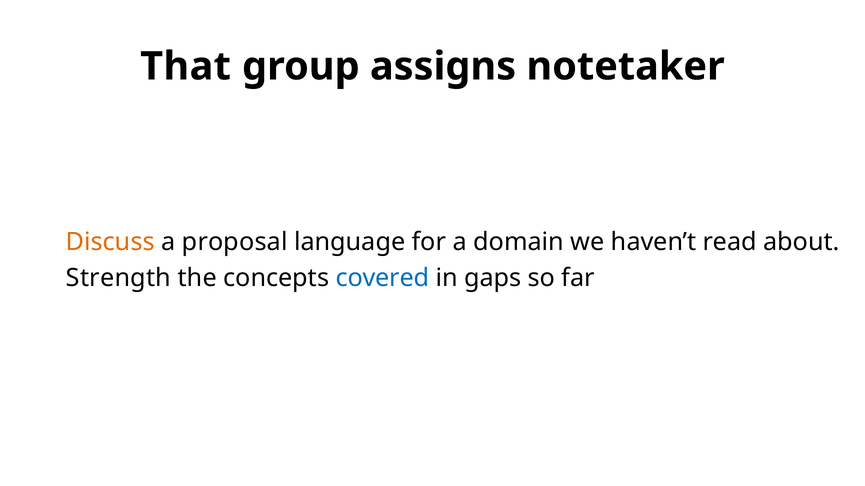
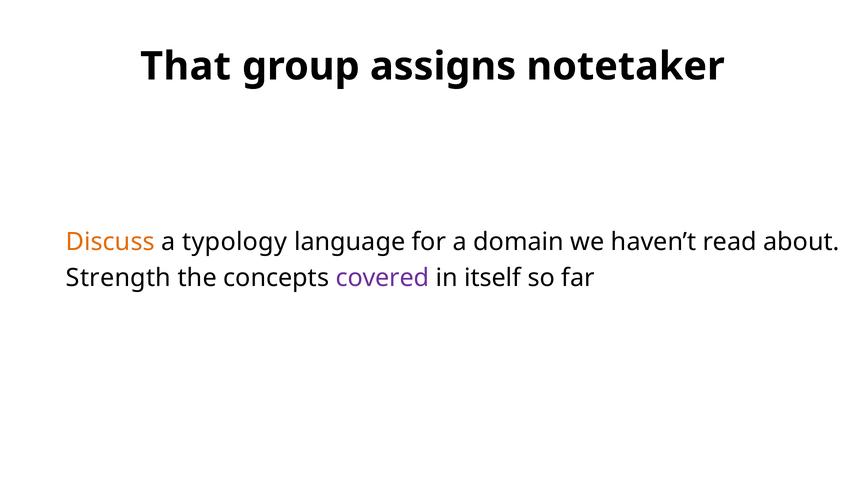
proposal: proposal -> typology
covered colour: blue -> purple
gaps: gaps -> itself
